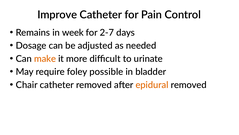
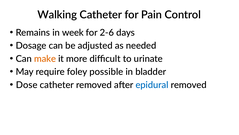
Improve: Improve -> Walking
2-7: 2-7 -> 2-6
Chair: Chair -> Dose
epidural colour: orange -> blue
